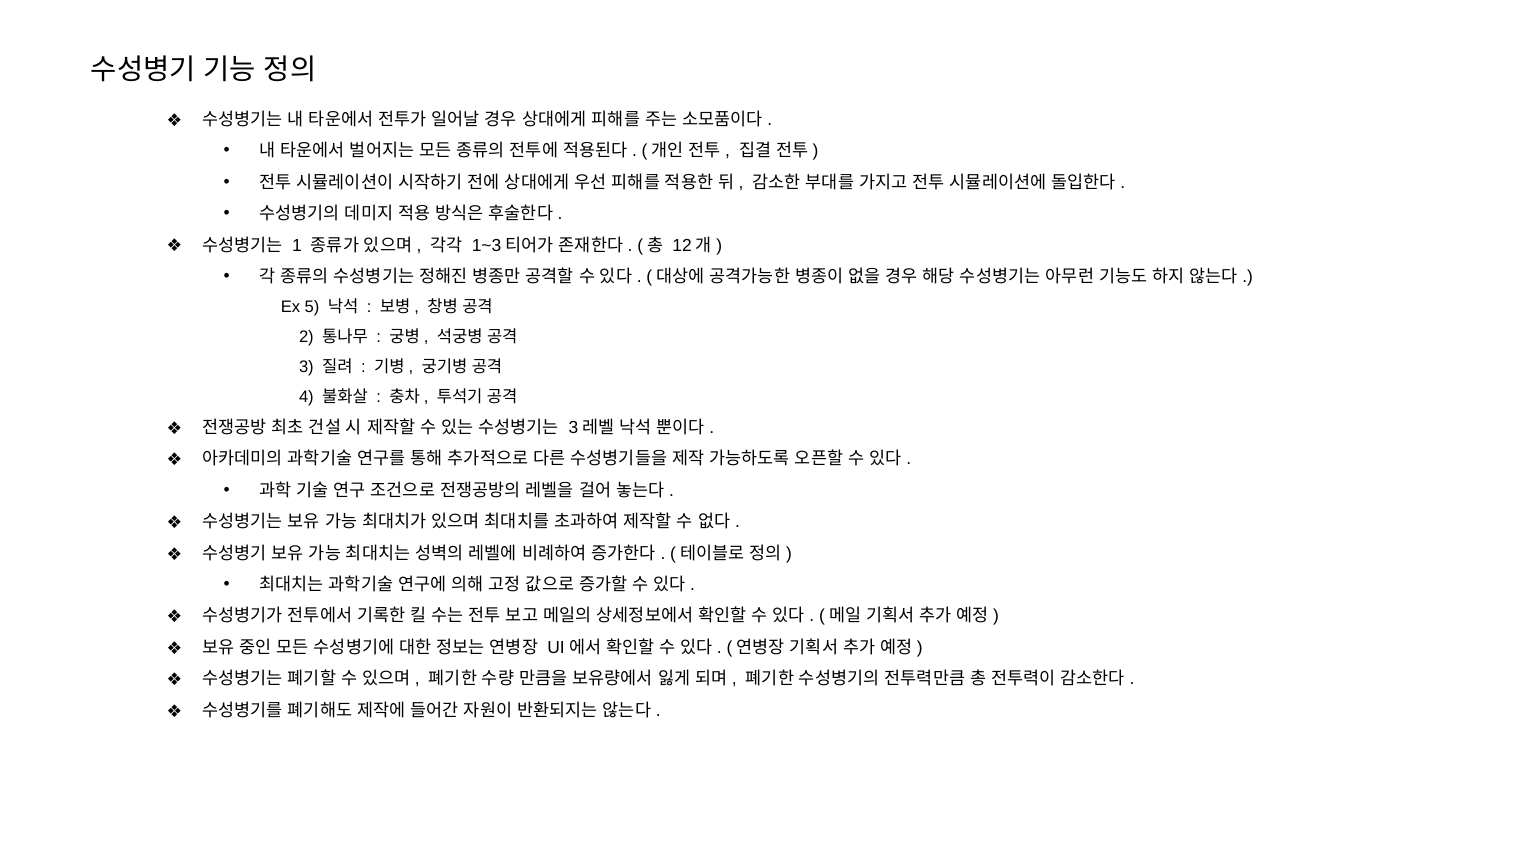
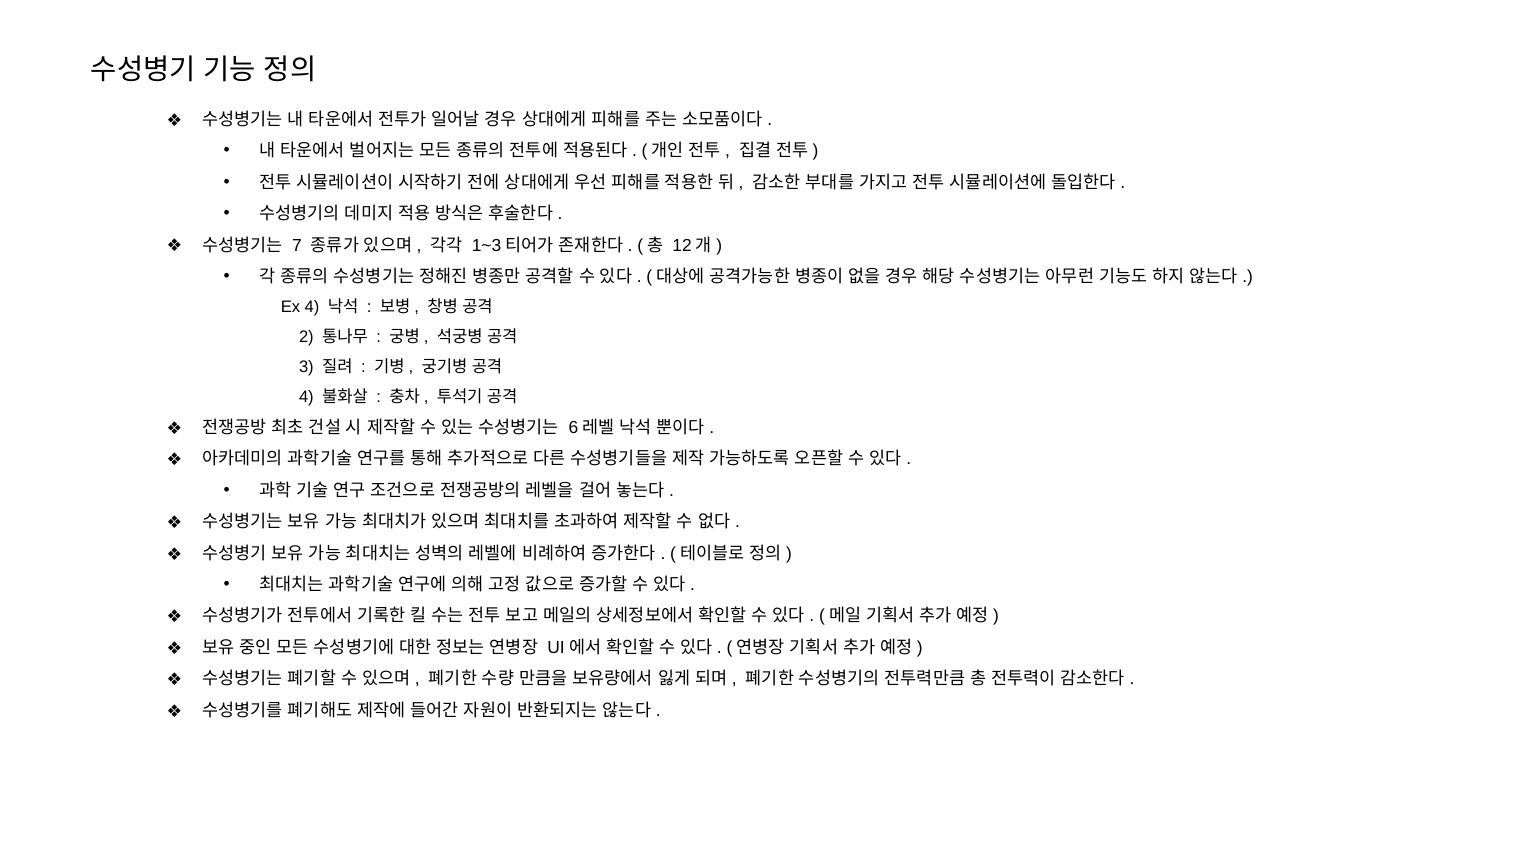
1: 1 -> 7
Ex 5: 5 -> 4
3 at (573, 428): 3 -> 6
